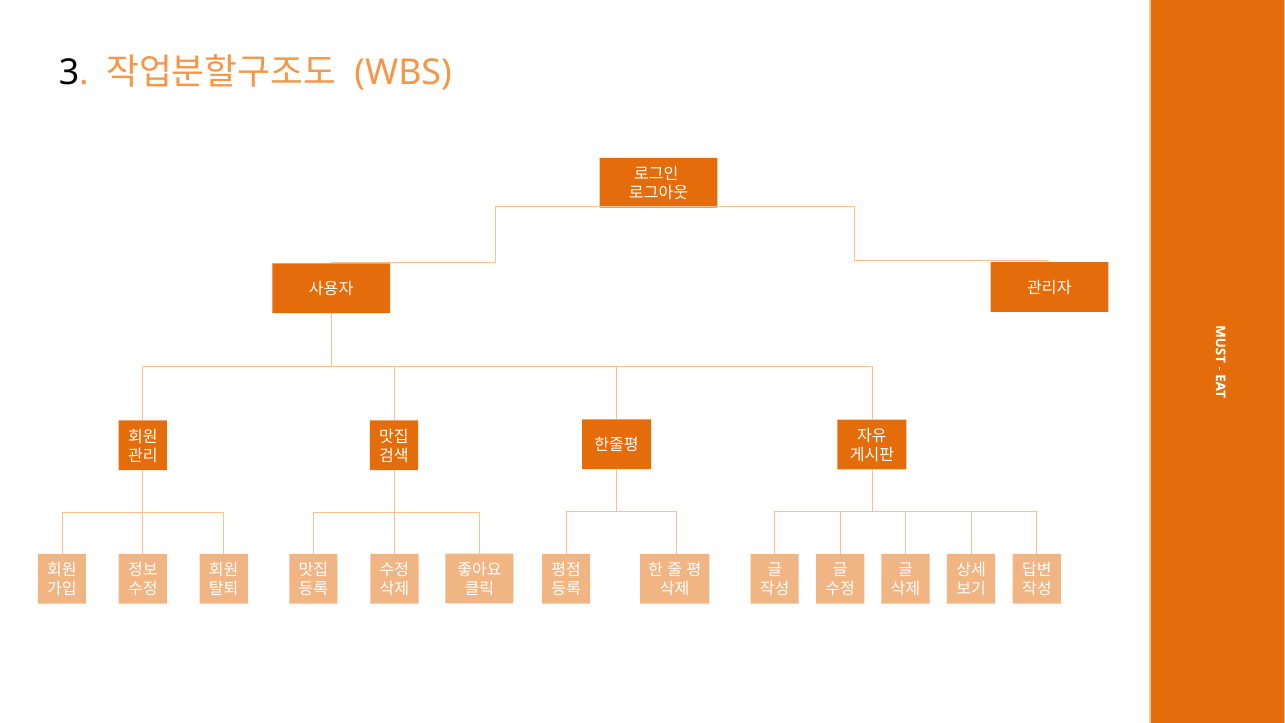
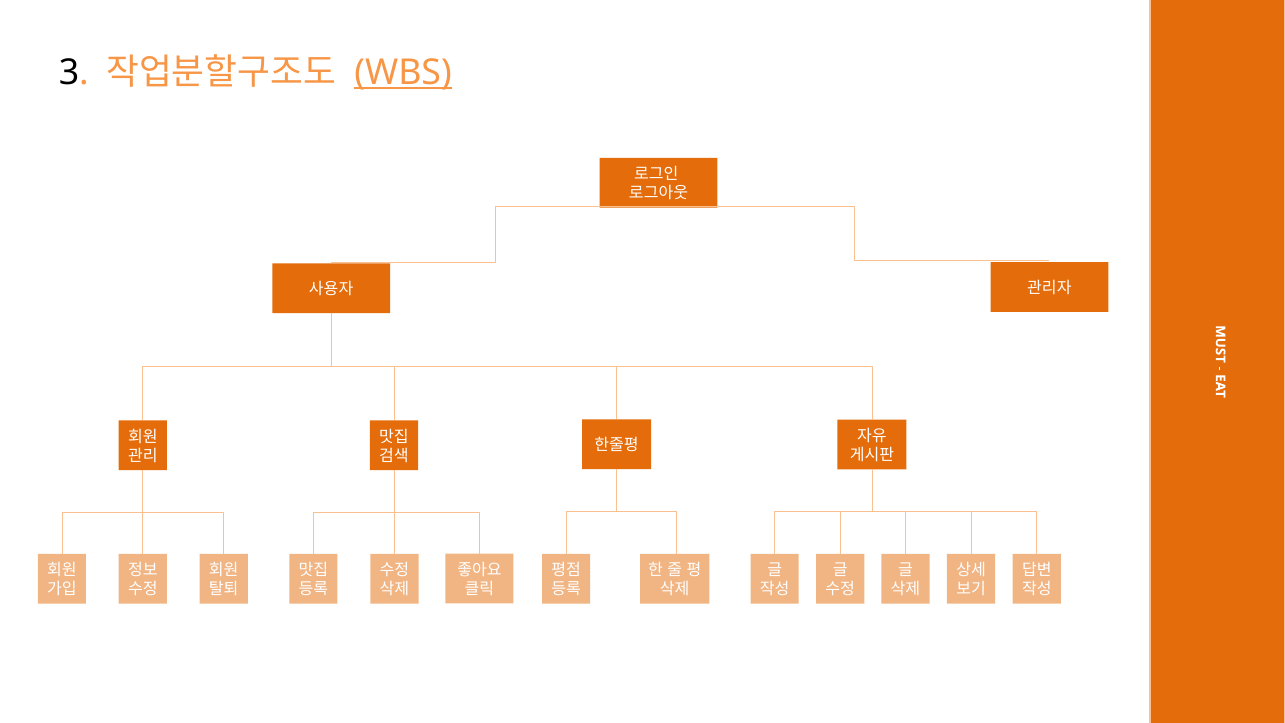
WBS underline: none -> present
